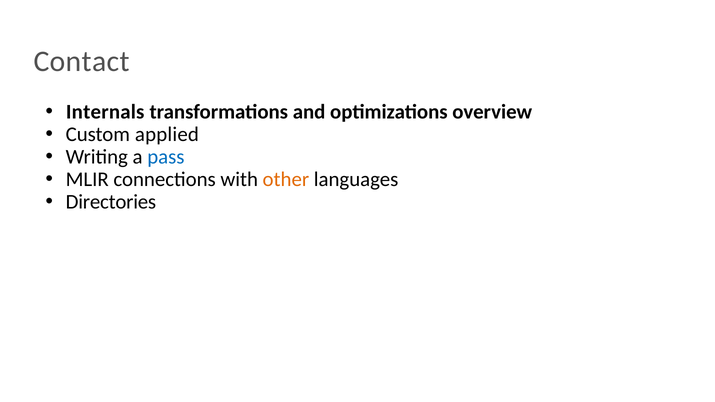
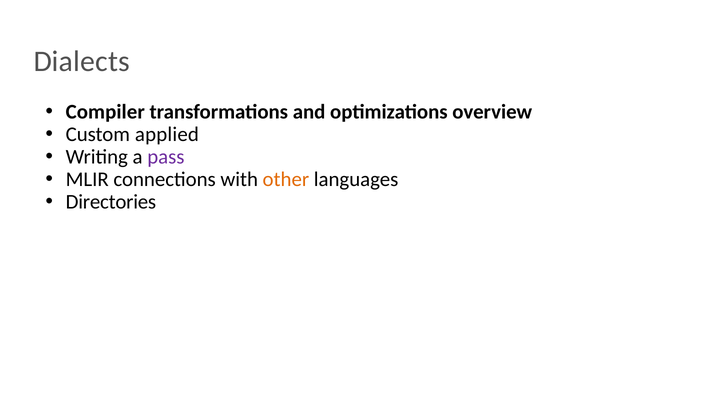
Contact: Contact -> Dialects
Internals: Internals -> Compiler
pass colour: blue -> purple
